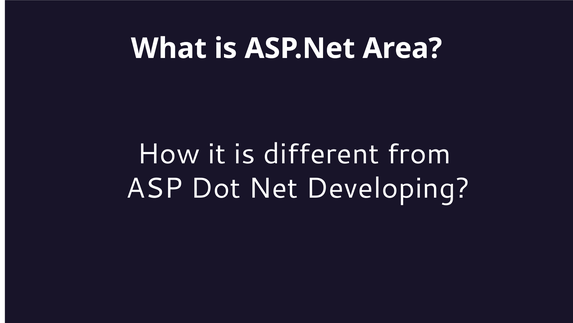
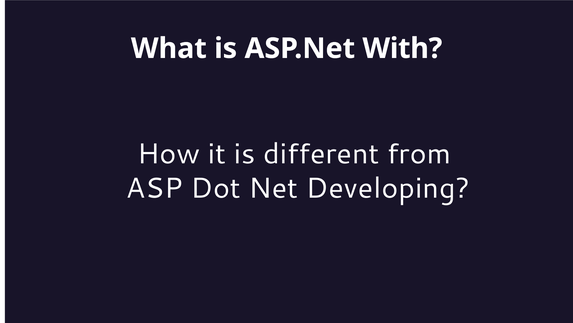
Area: Area -> With
